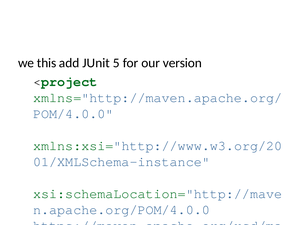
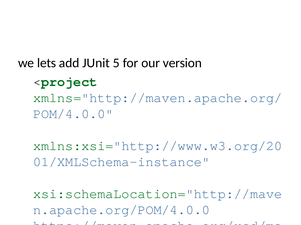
this: this -> lets
